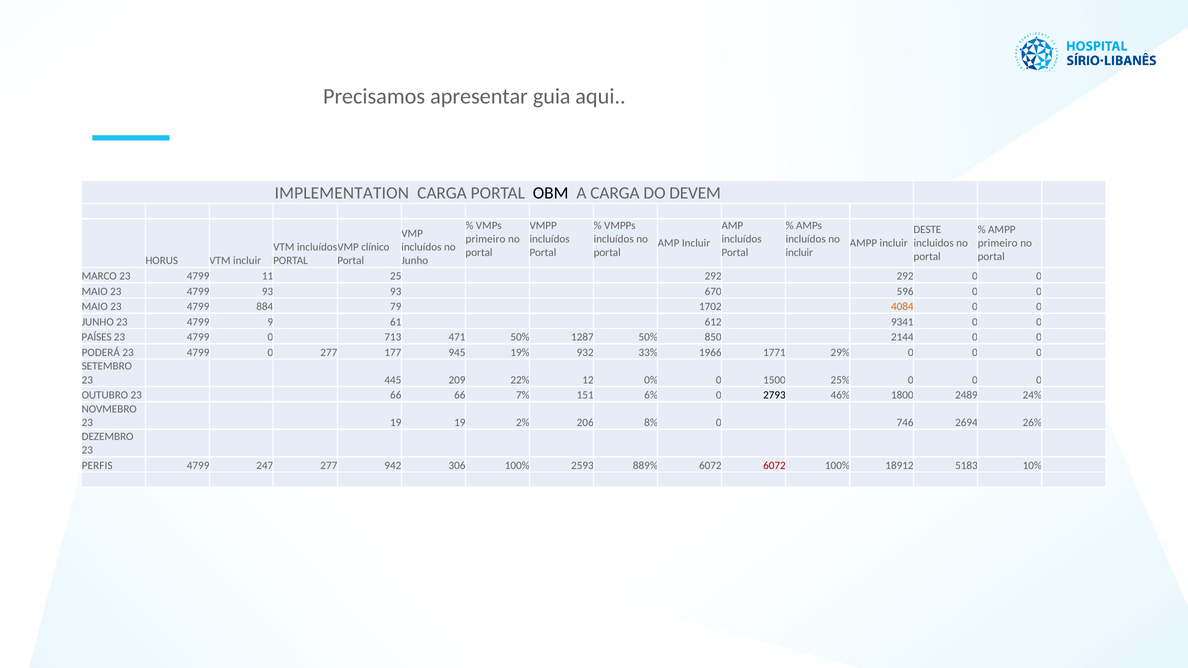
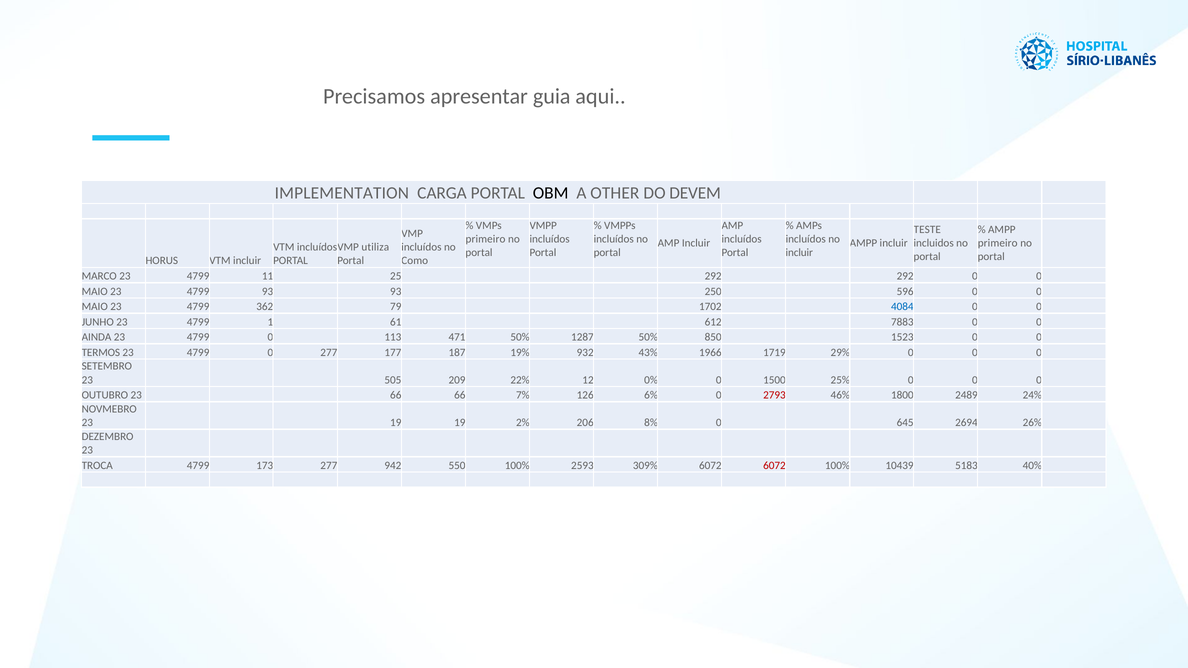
A CARGA: CARGA -> OTHER
DESTE: DESTE -> TESTE
clínico: clínico -> utiliza
Junho at (415, 261): Junho -> Como
670: 670 -> 250
884: 884 -> 362
4084 colour: orange -> blue
9: 9 -> 1
9341: 9341 -> 7883
PAÍSES: PAÍSES -> AINDA
713: 713 -> 113
2144: 2144 -> 1523
PODERÁ: PODERÁ -> TERMOS
945: 945 -> 187
33%: 33% -> 43%
1771: 1771 -> 1719
445: 445 -> 505
151: 151 -> 126
2793 colour: black -> red
746: 746 -> 645
PERFIS: PERFIS -> TROCA
247: 247 -> 173
306: 306 -> 550
889%: 889% -> 309%
18912: 18912 -> 10439
10%: 10% -> 40%
